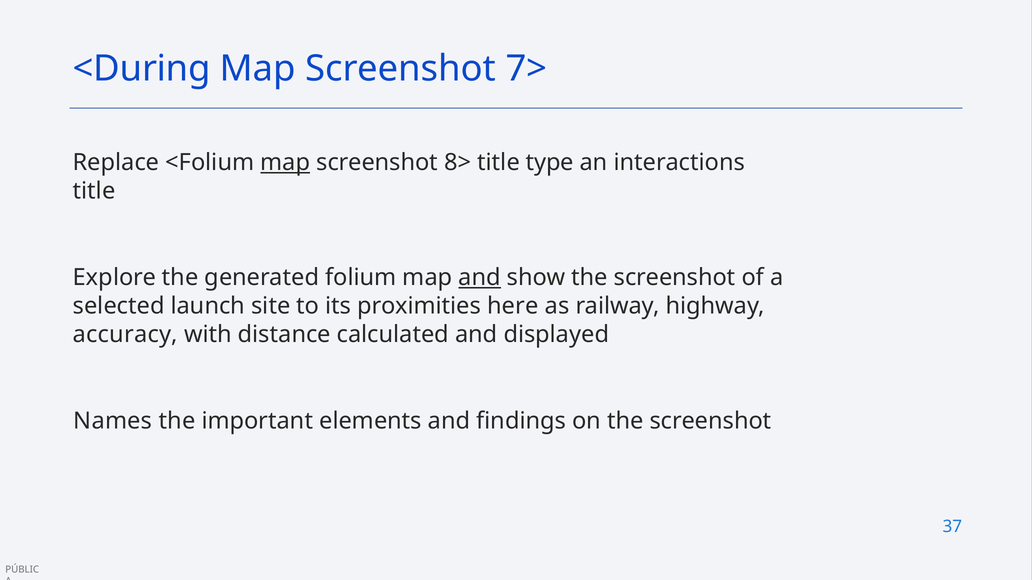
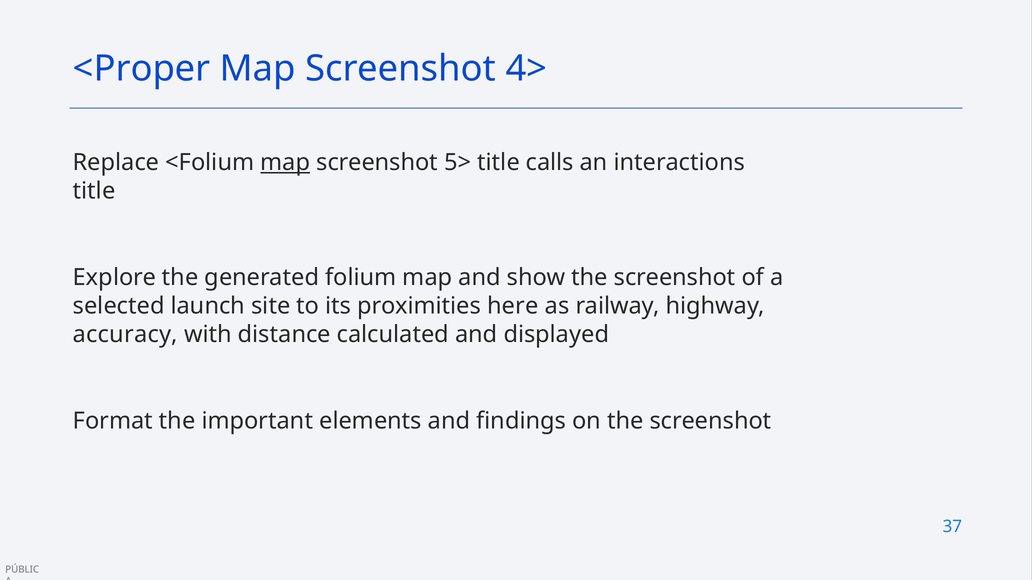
<During: <During -> <Proper
7>: 7> -> 4>
8>: 8> -> 5>
type: type -> calls
and at (480, 278) underline: present -> none
Names: Names -> Format
